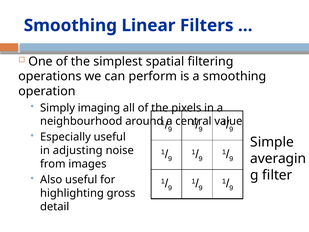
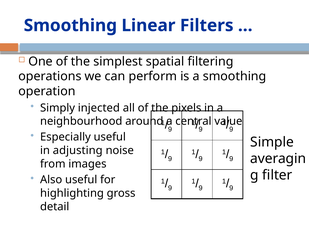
imaging: imaging -> injected
